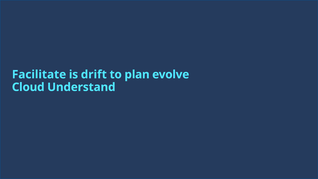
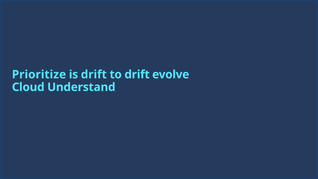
Facilitate: Facilitate -> Prioritize
to plan: plan -> drift
